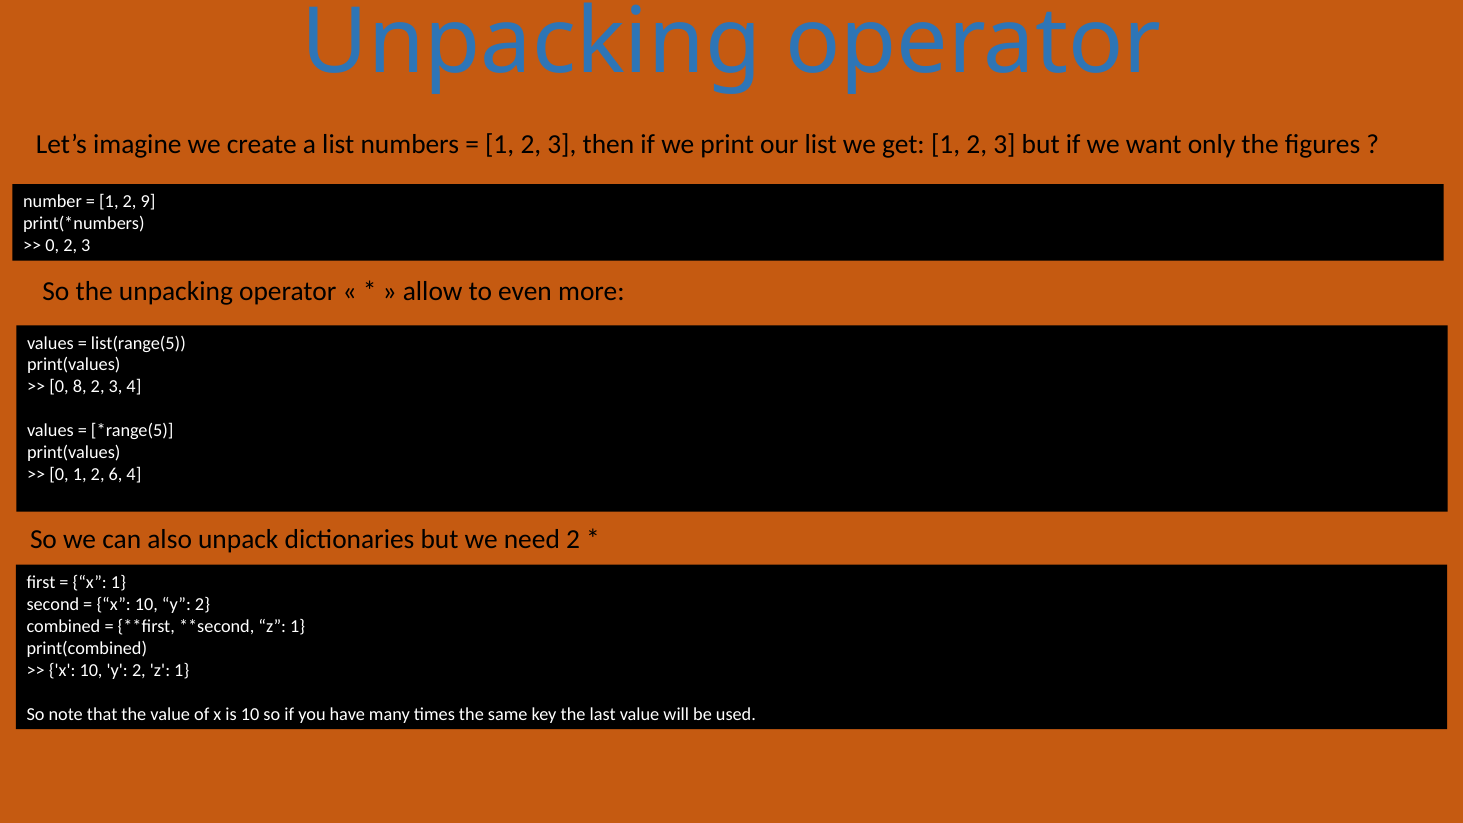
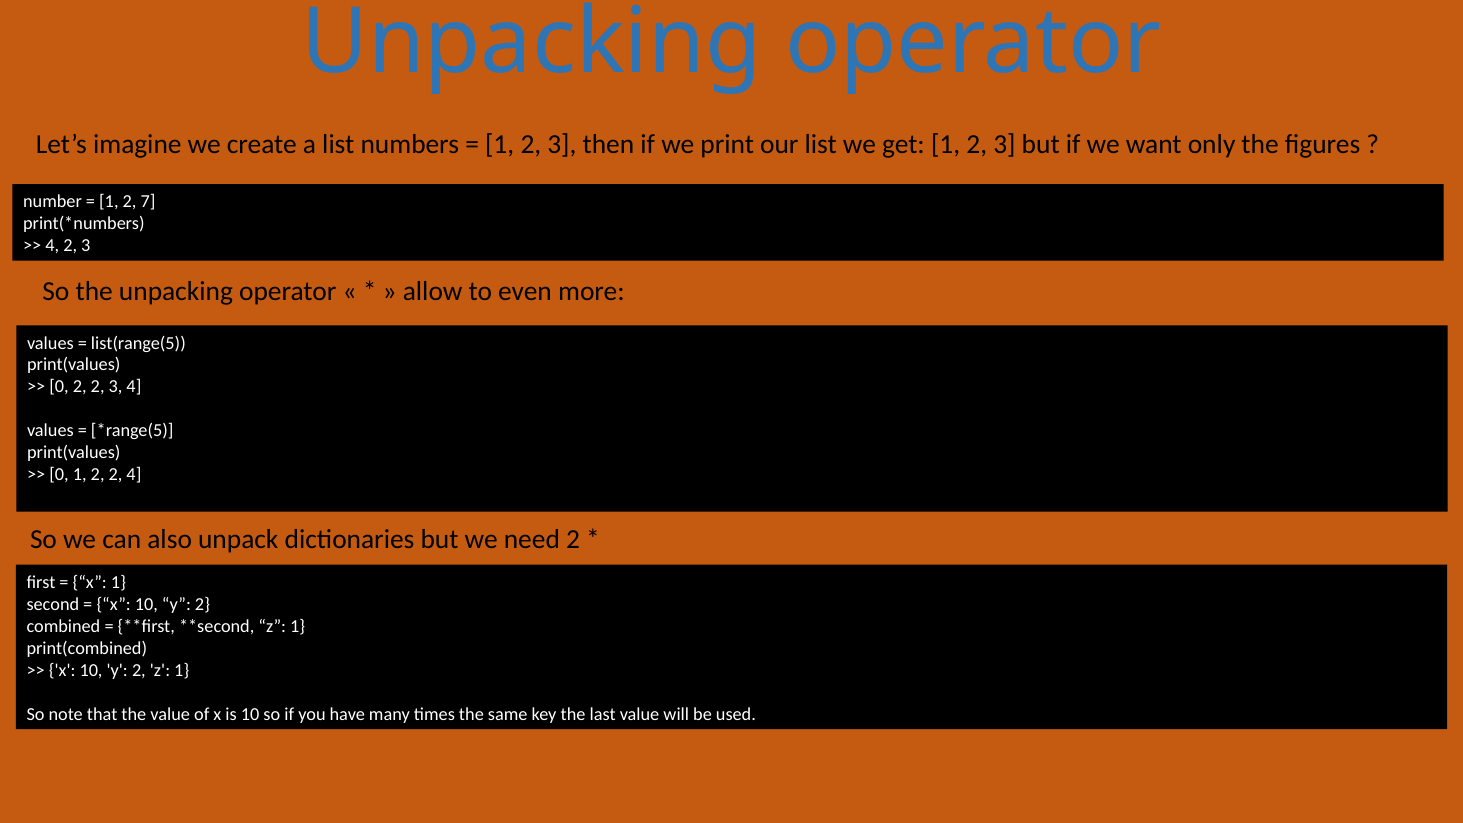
9: 9 -> 7
0 at (52, 246): 0 -> 4
0 8: 8 -> 2
1 2 6: 6 -> 2
